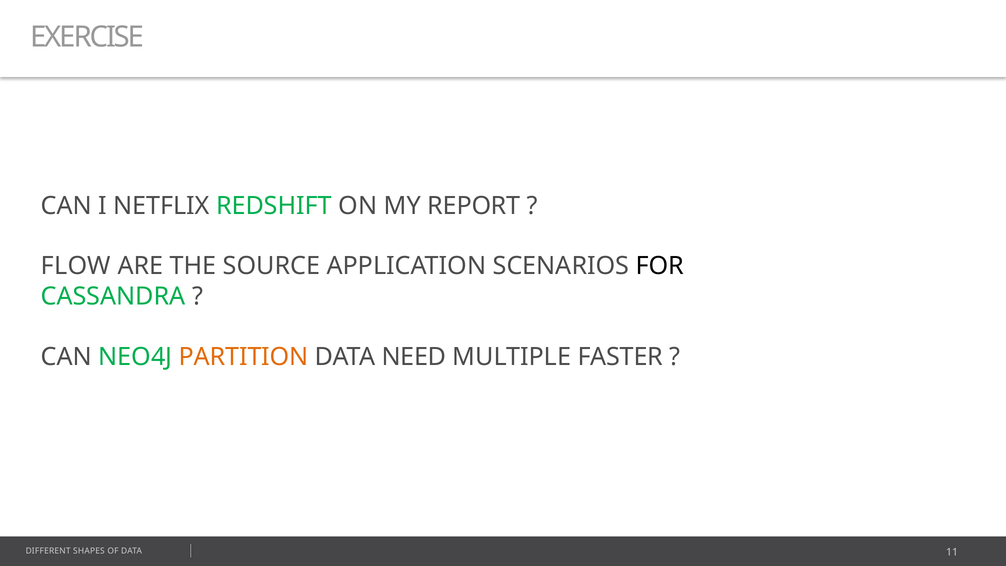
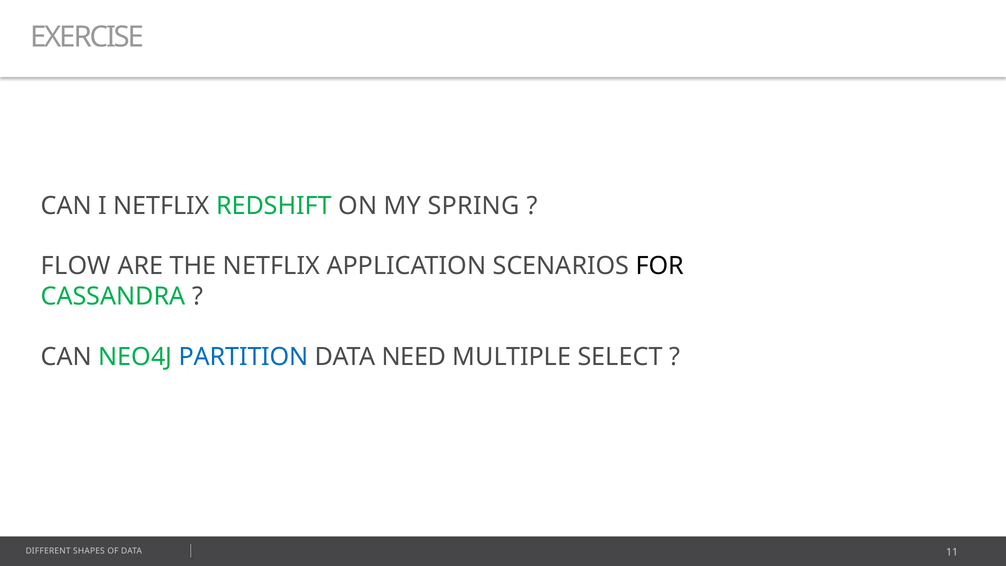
REPORT: REPORT -> SPRING
THE SOURCE: SOURCE -> NETFLIX
PARTITION colour: orange -> blue
FASTER: FASTER -> SELECT
